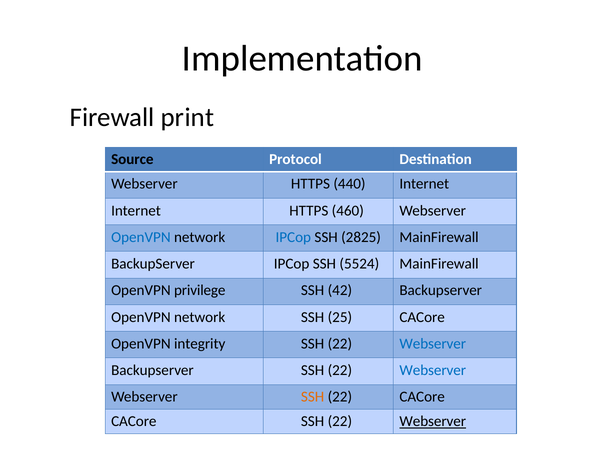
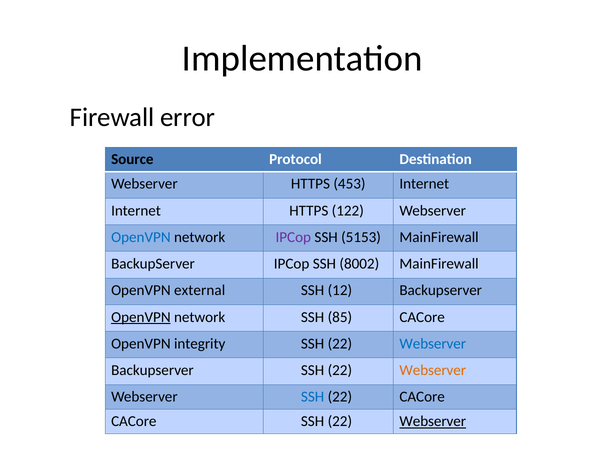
print: print -> error
440: 440 -> 453
460: 460 -> 122
IPCop at (293, 238) colour: blue -> purple
2825: 2825 -> 5153
5524: 5524 -> 8002
privilege: privilege -> external
42: 42 -> 12
OpenVPN at (141, 318) underline: none -> present
25: 25 -> 85
Webserver at (433, 371) colour: blue -> orange
SSH at (313, 398) colour: orange -> blue
